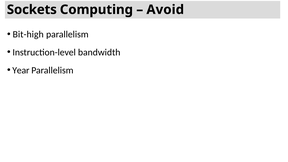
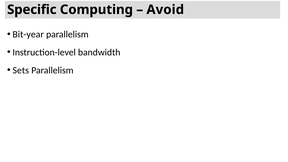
Sockets: Sockets -> Specific
Bit-high: Bit-high -> Bit-year
Year: Year -> Sets
